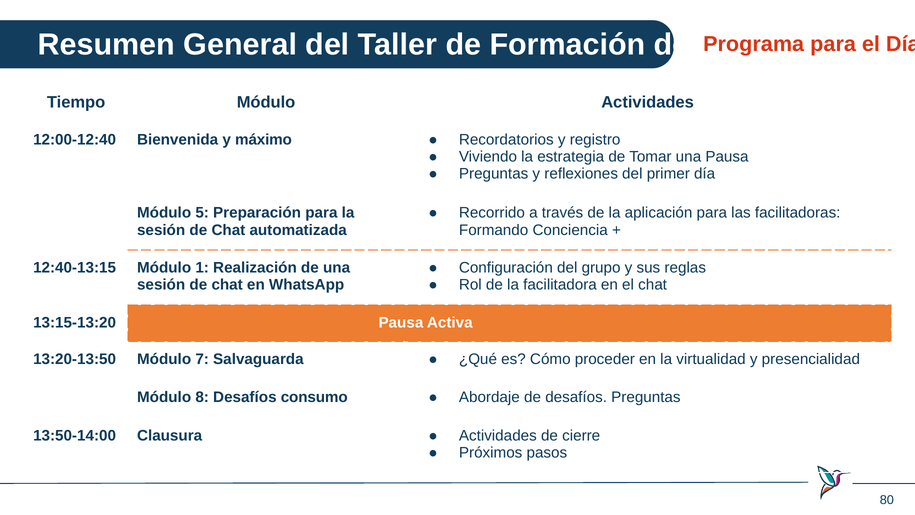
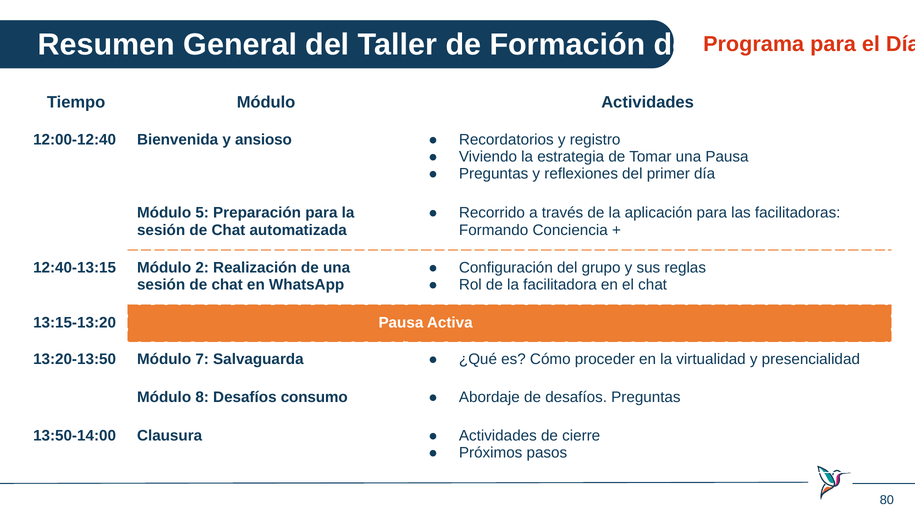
máximo: máximo -> ansioso
Módulo 1: 1 -> 2
